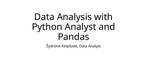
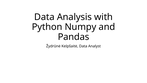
Python Analyst: Analyst -> Numpy
